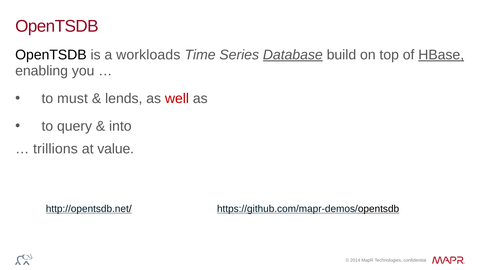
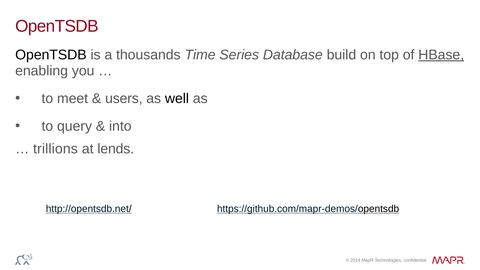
workloads: workloads -> thousands
Database underline: present -> none
must: must -> meet
lends: lends -> users
well colour: red -> black
value: value -> lends
